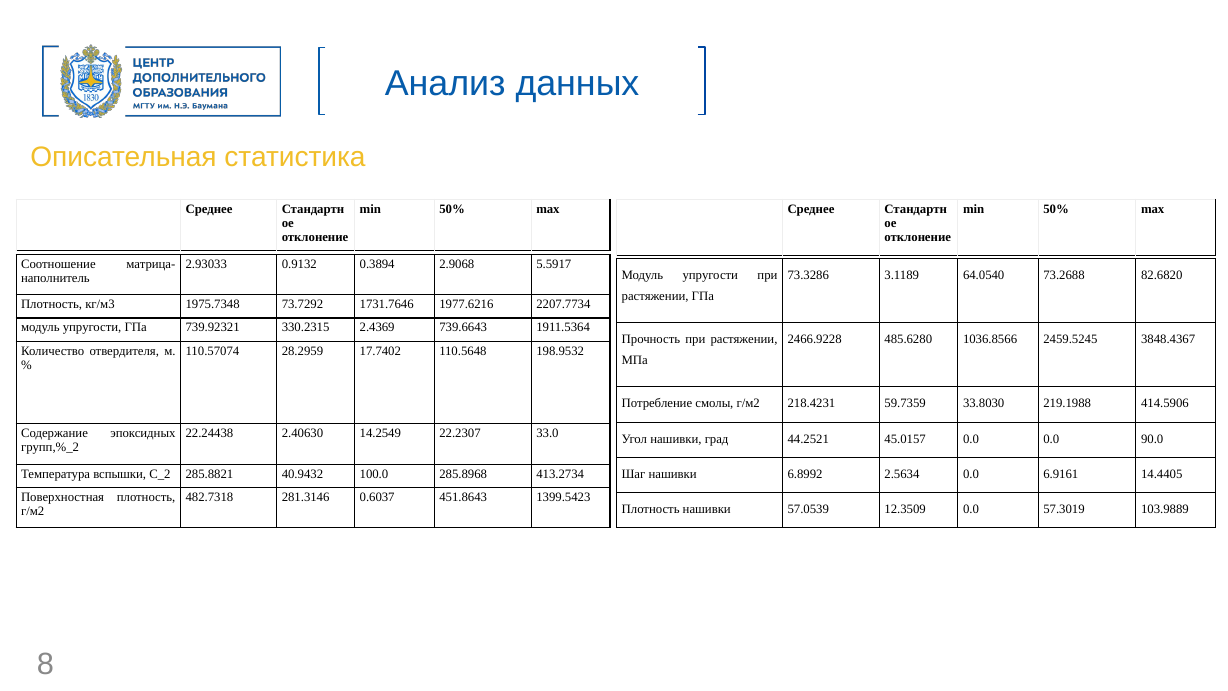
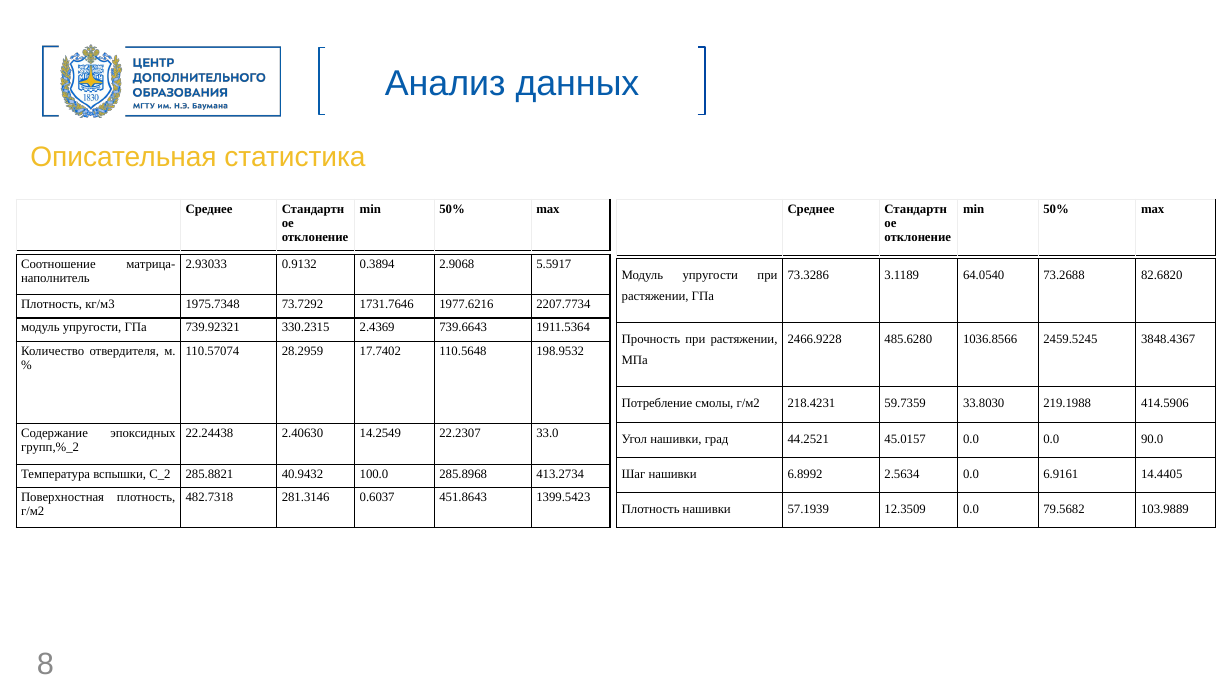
57.0539: 57.0539 -> 57.1939
57.3019: 57.3019 -> 79.5682
